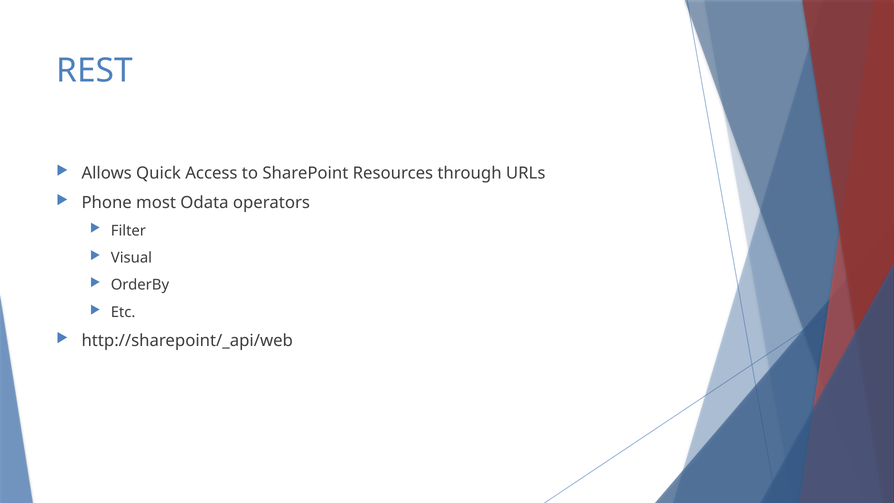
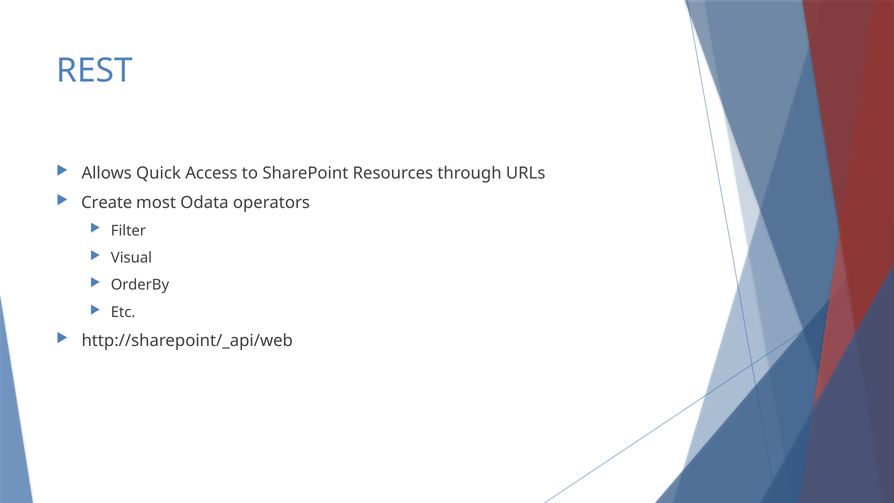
Phone: Phone -> Create
